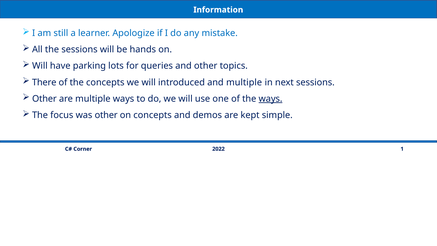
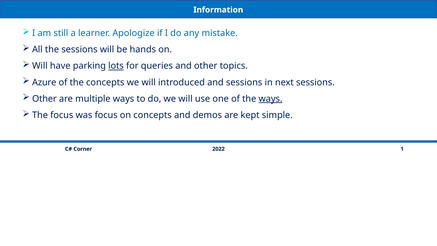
lots underline: none -> present
There: There -> Azure
and multiple: multiple -> sessions
was other: other -> focus
